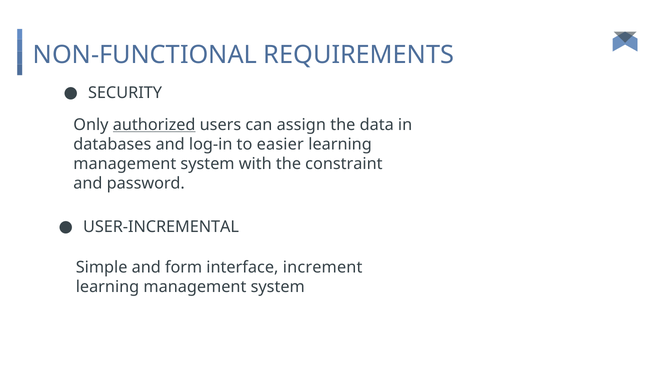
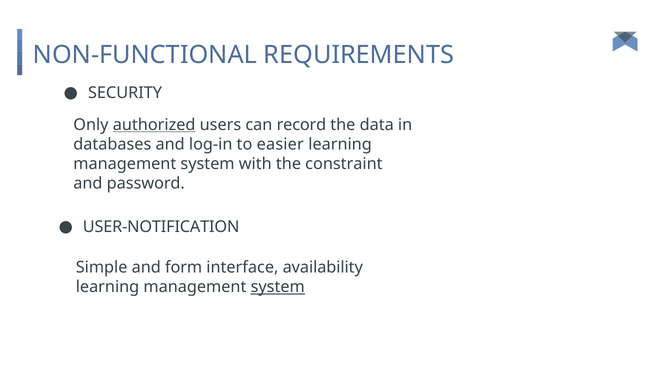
assign: assign -> record
USER-INCREMENTAL: USER-INCREMENTAL -> USER-NOTIFICATION
increment: increment -> availability
system at (278, 287) underline: none -> present
